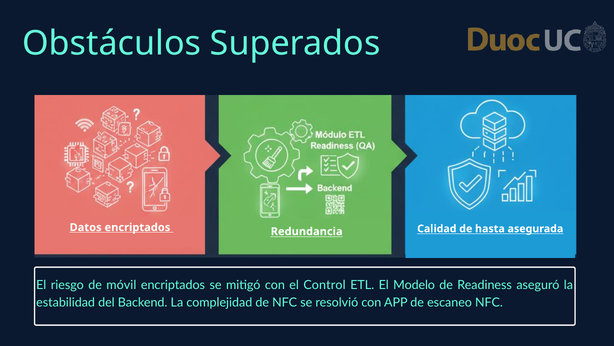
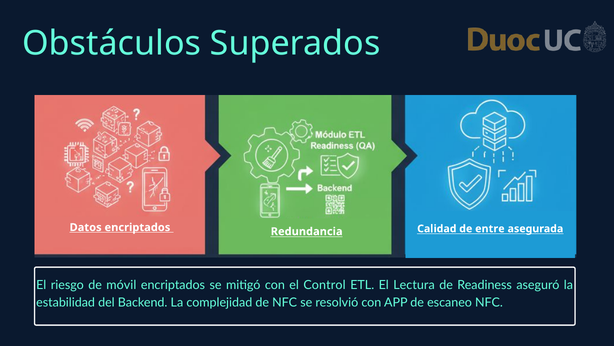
hasta: hasta -> entre
Modelo: Modelo -> Lectura
